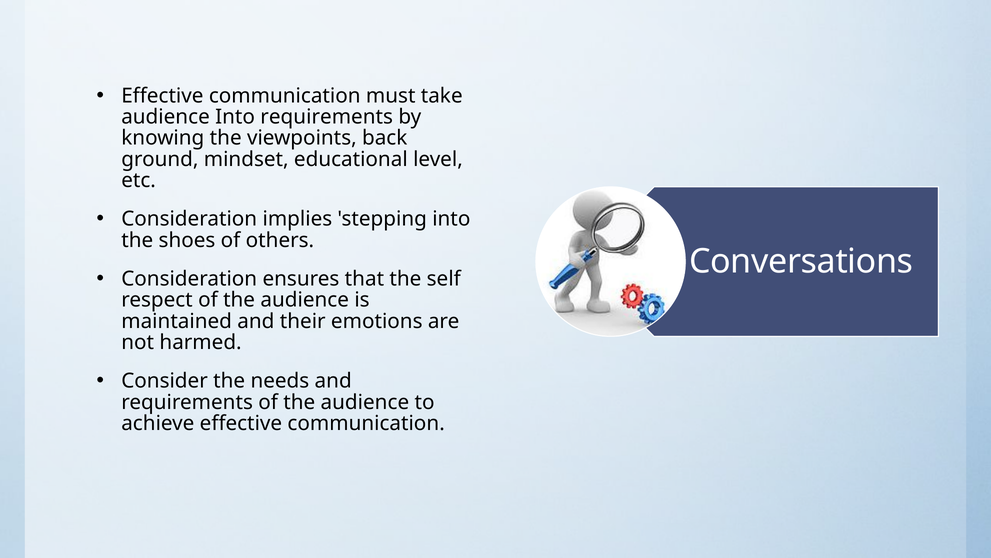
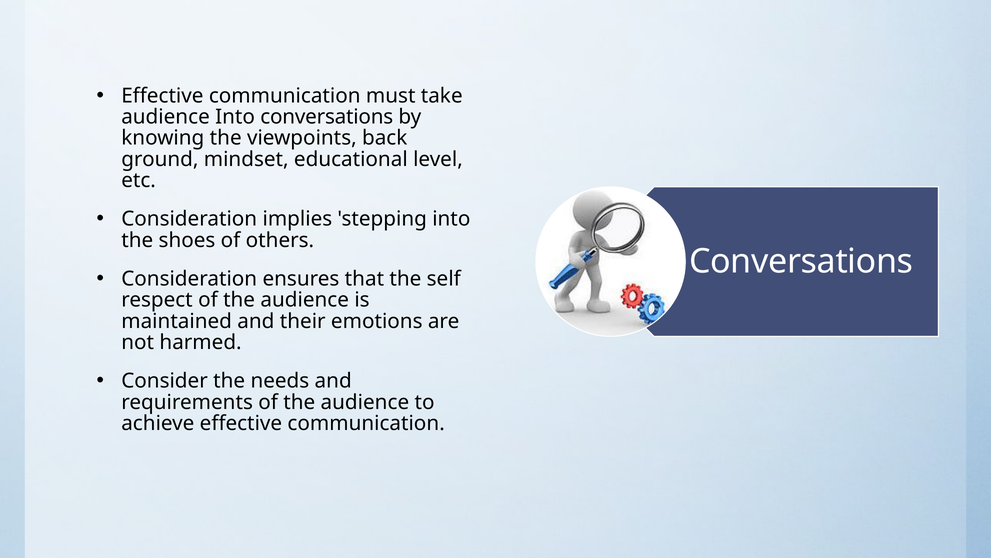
Into requirements: requirements -> conversations
